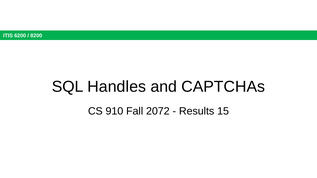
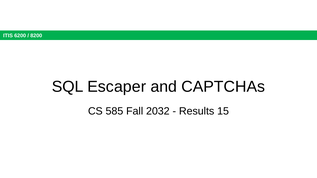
Handles: Handles -> Escaper
910: 910 -> 585
2072: 2072 -> 2032
